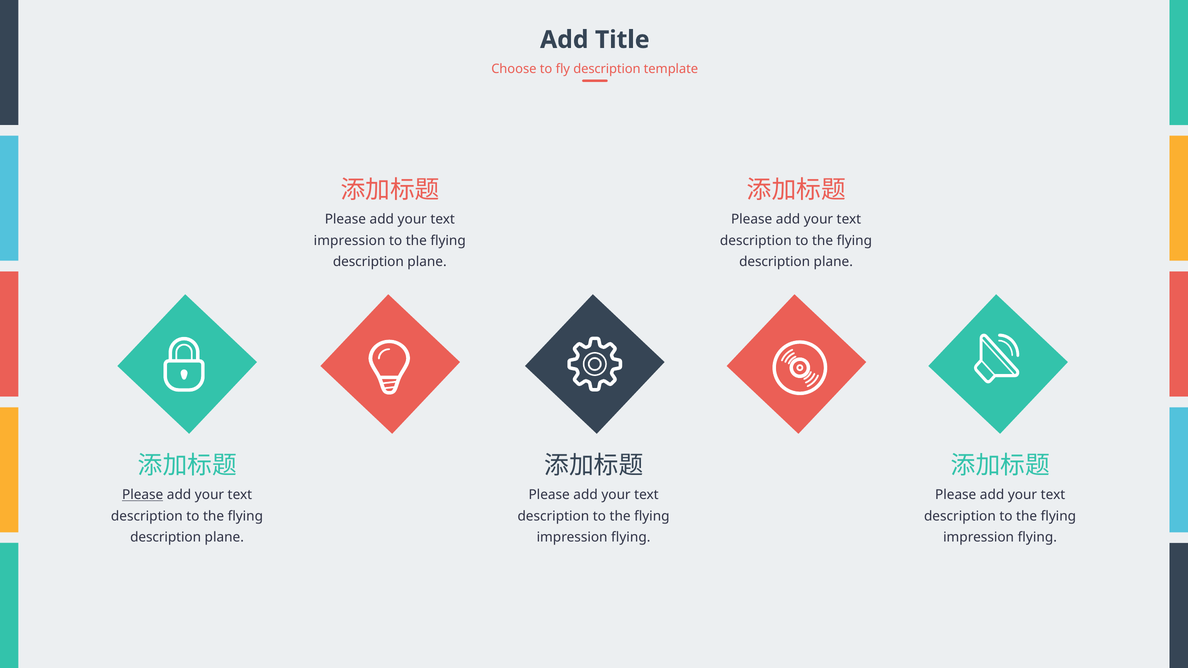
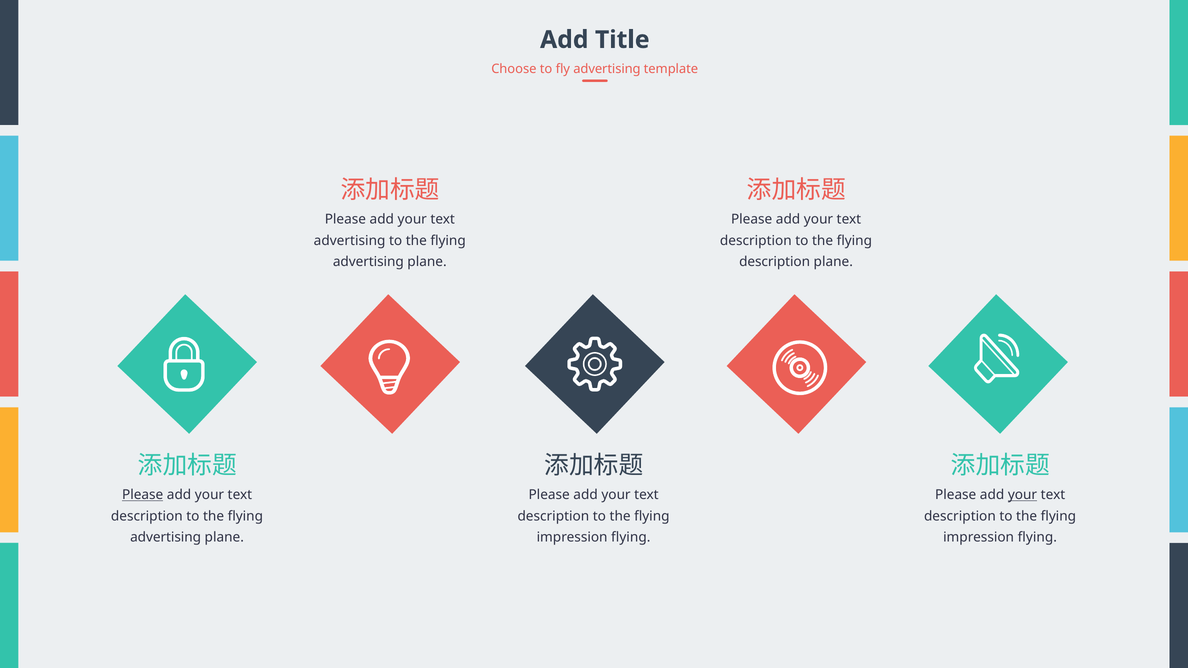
fly description: description -> advertising
impression at (350, 241): impression -> advertising
description at (368, 262): description -> advertising
your at (1023, 495) underline: none -> present
description at (166, 537): description -> advertising
